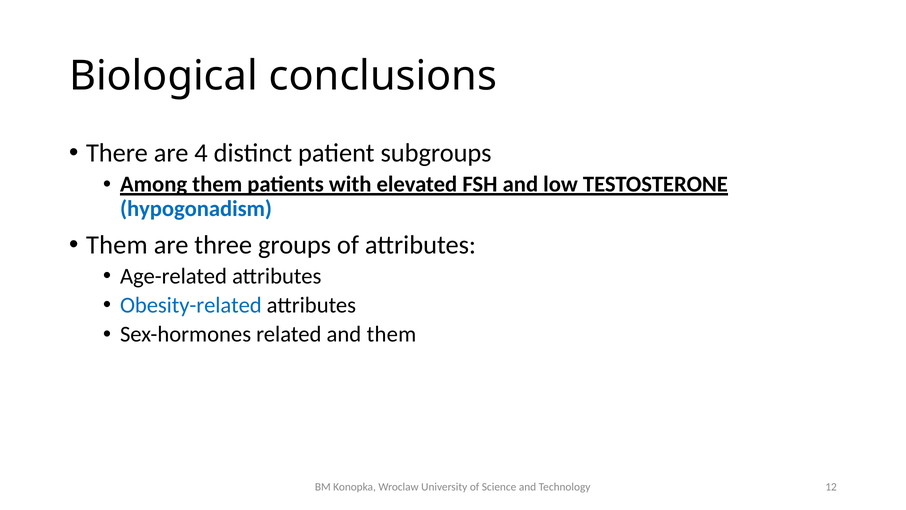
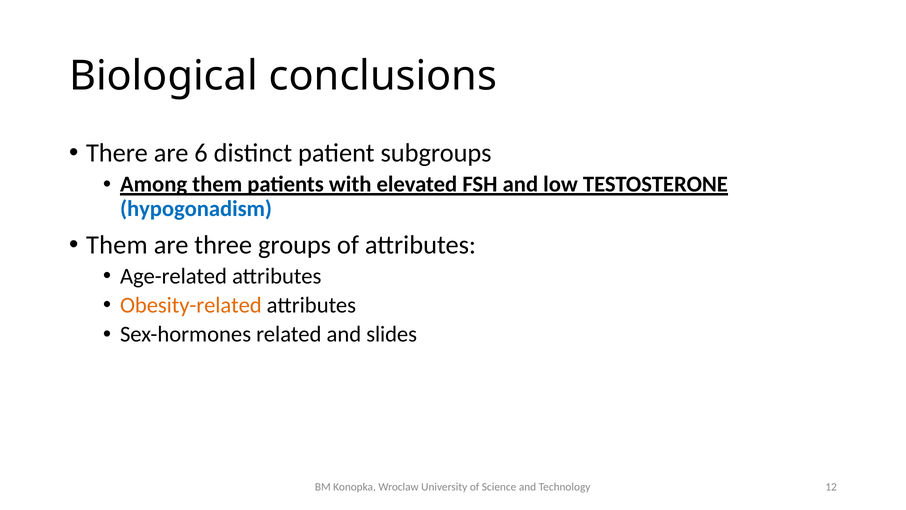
4: 4 -> 6
Obesity-related colour: blue -> orange
and them: them -> slides
